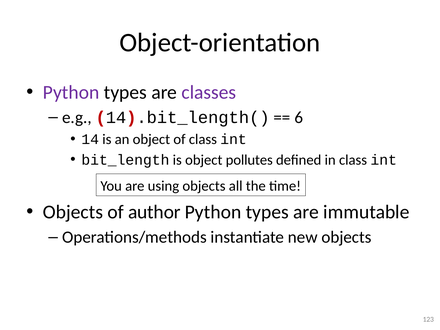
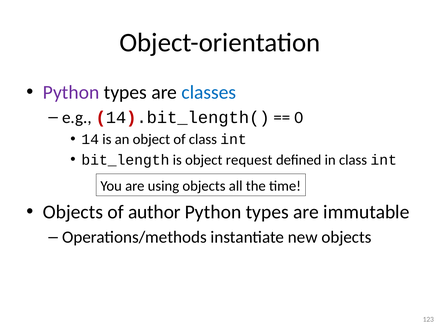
classes colour: purple -> blue
6: 6 -> 0
pollutes: pollutes -> request
